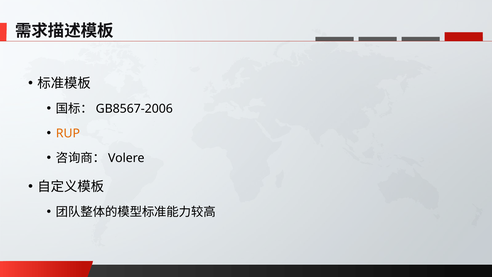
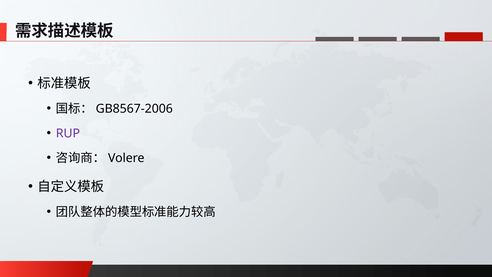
RUP colour: orange -> purple
